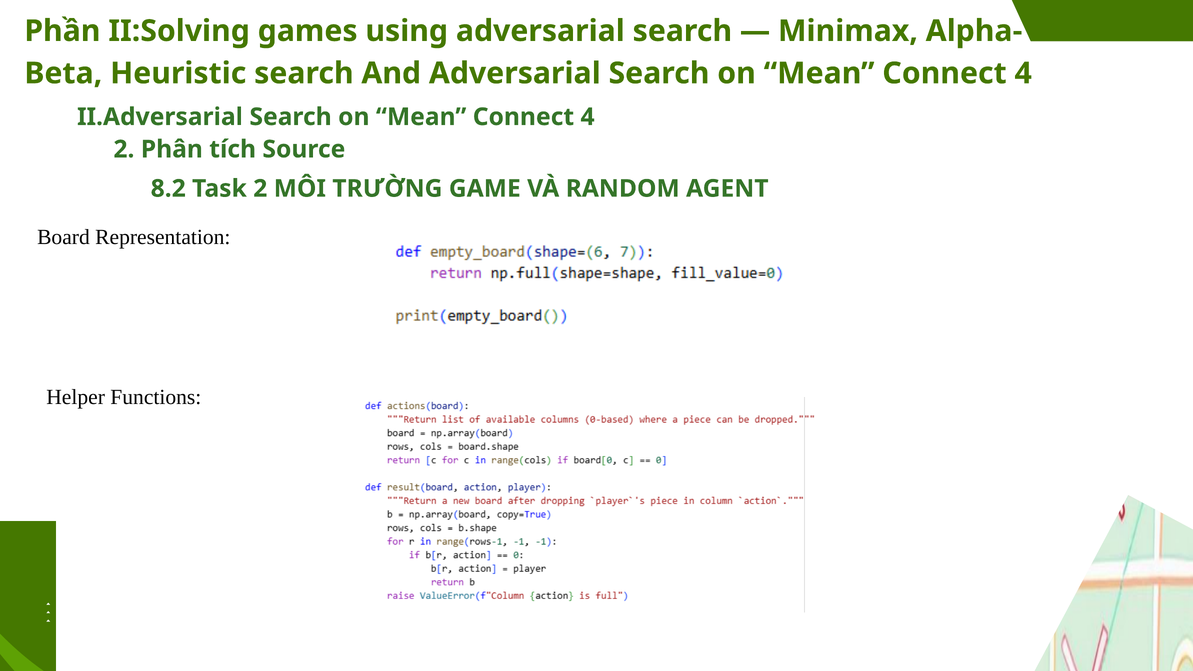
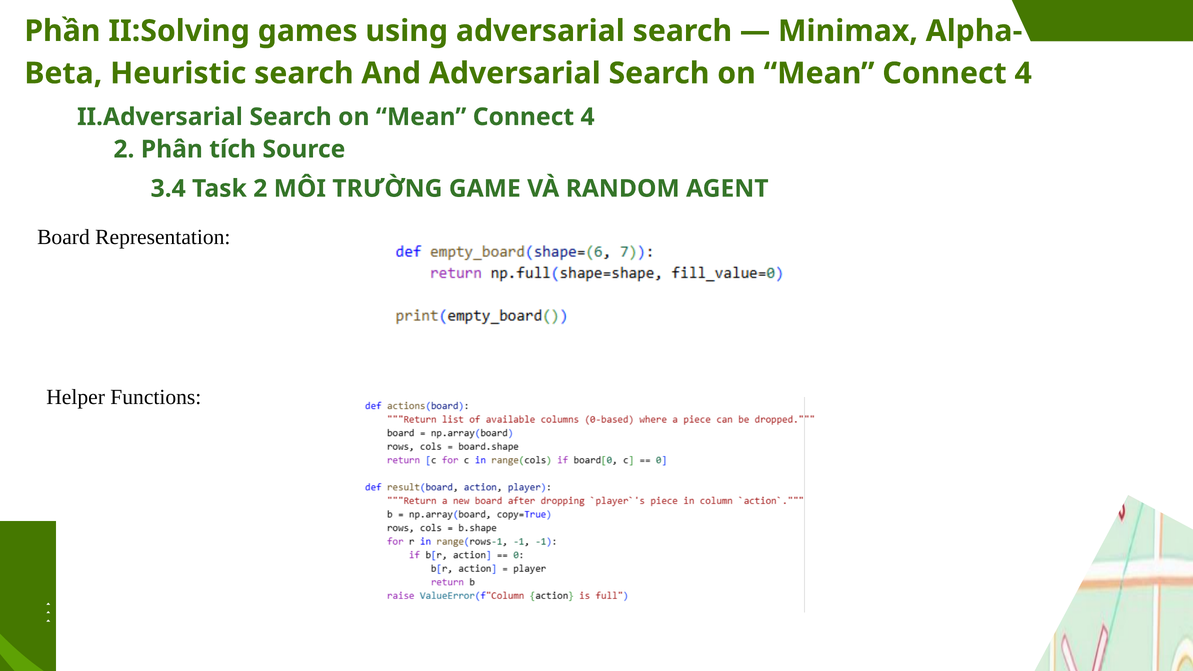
8.2: 8.2 -> 3.4
